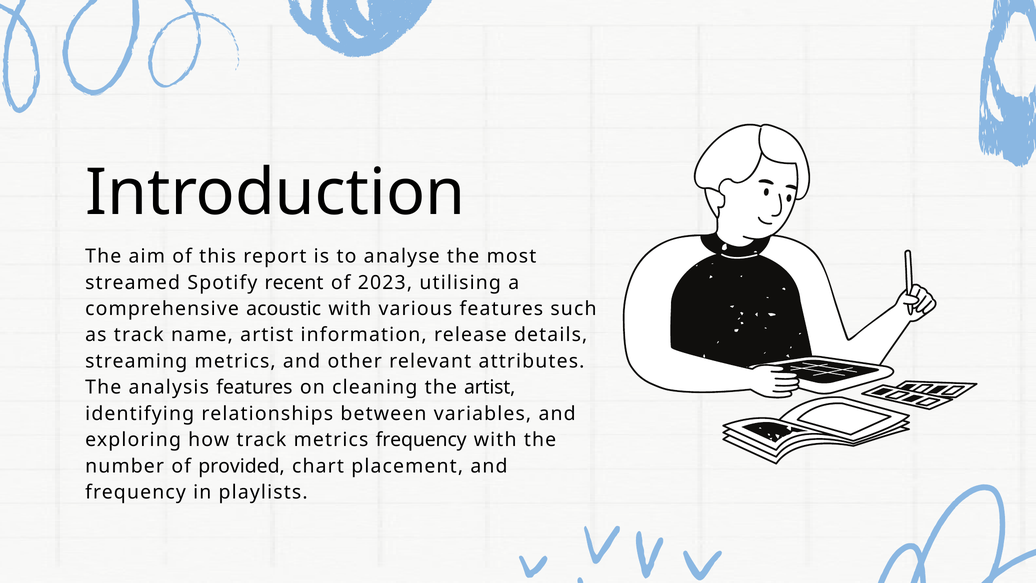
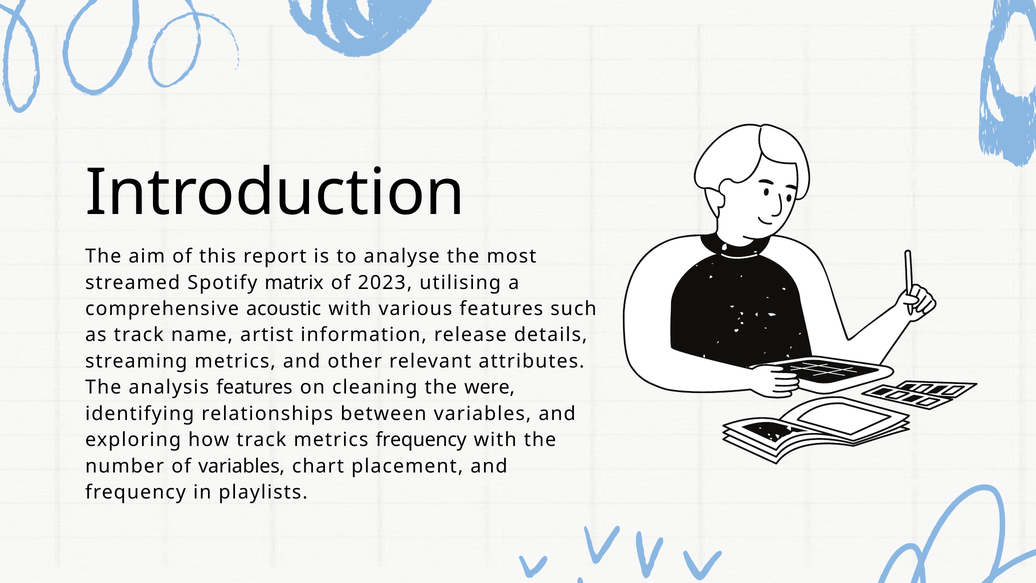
recent: recent -> matrix
the artist: artist -> were
of provided: provided -> variables
